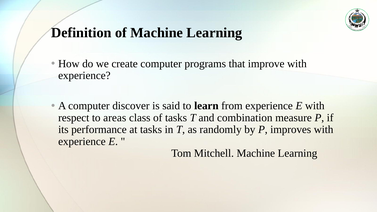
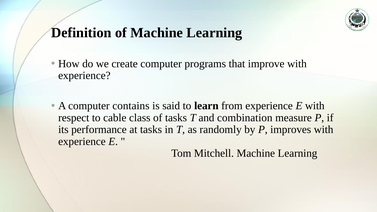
discover: discover -> contains
areas: areas -> cable
